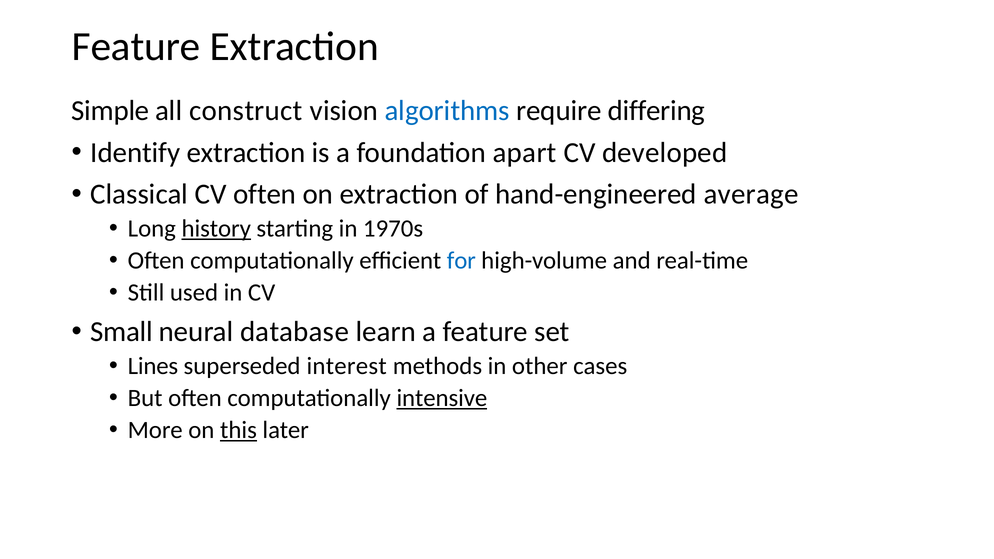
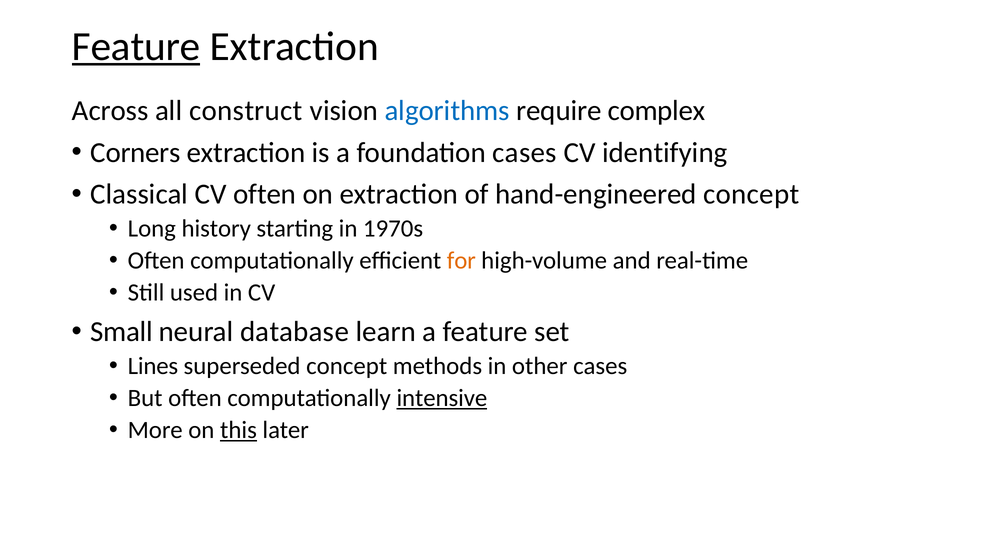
Feature at (136, 47) underline: none -> present
Simple: Simple -> Across
differing: differing -> complex
Identify: Identify -> Corners
foundation apart: apart -> cases
developed: developed -> identifying
hand-engineered average: average -> concept
history underline: present -> none
for colour: blue -> orange
superseded interest: interest -> concept
